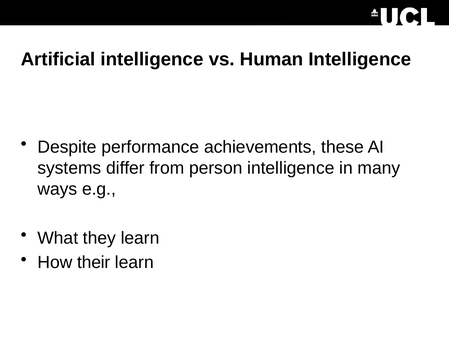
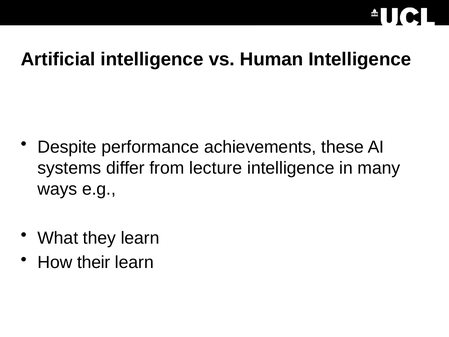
person: person -> lecture
